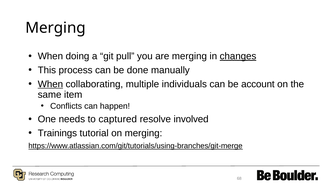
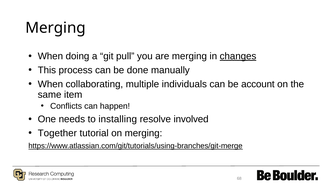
When at (50, 84) underline: present -> none
captured: captured -> installing
Trainings: Trainings -> Together
